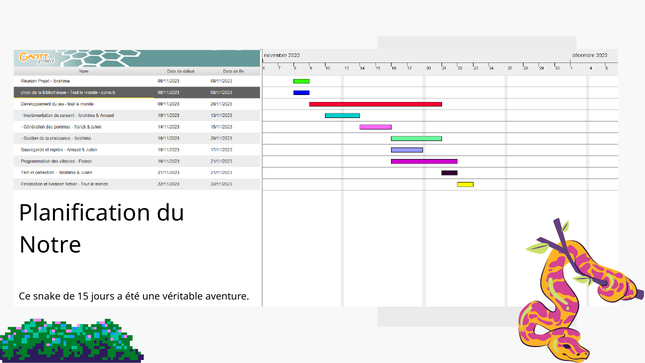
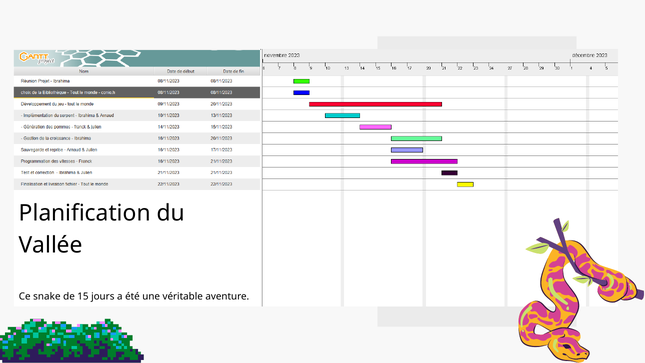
Notre: Notre -> Vallée
